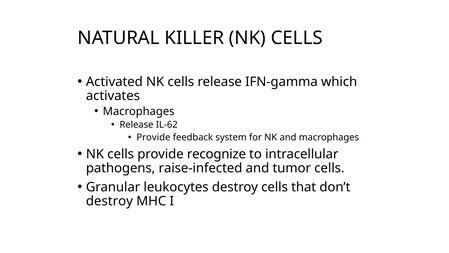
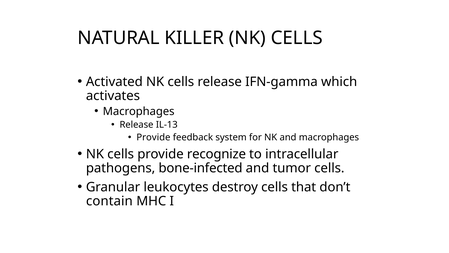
IL-62: IL-62 -> IL-13
raise-infected: raise-infected -> bone-infected
destroy at (109, 201): destroy -> contain
